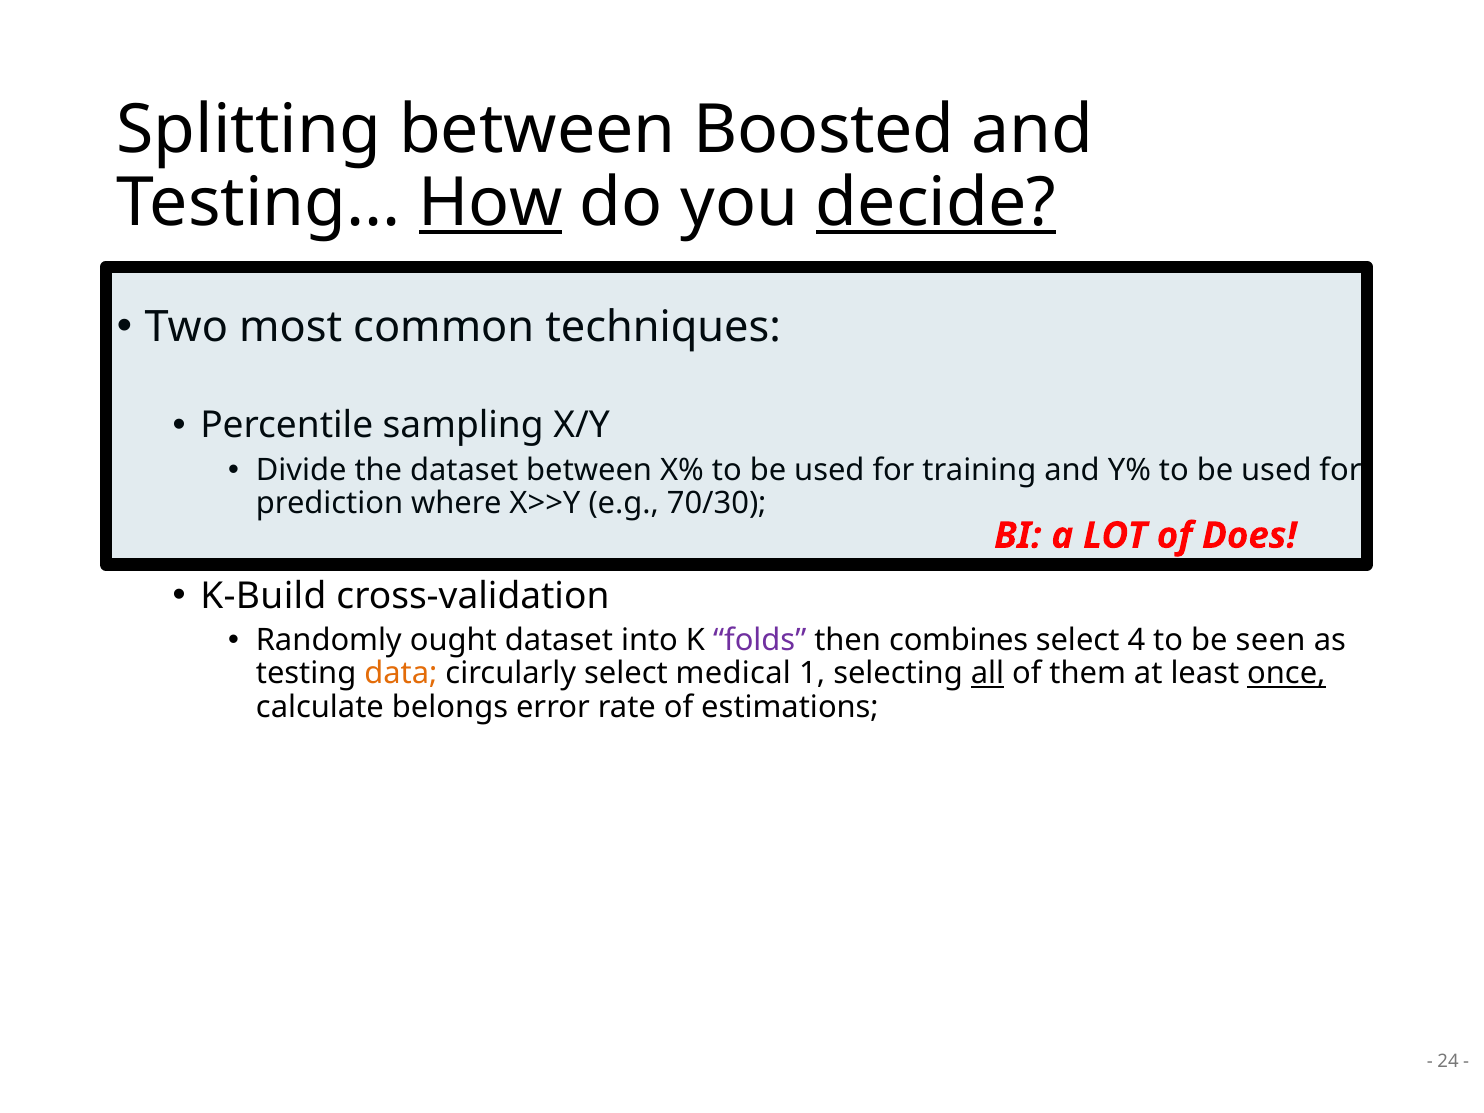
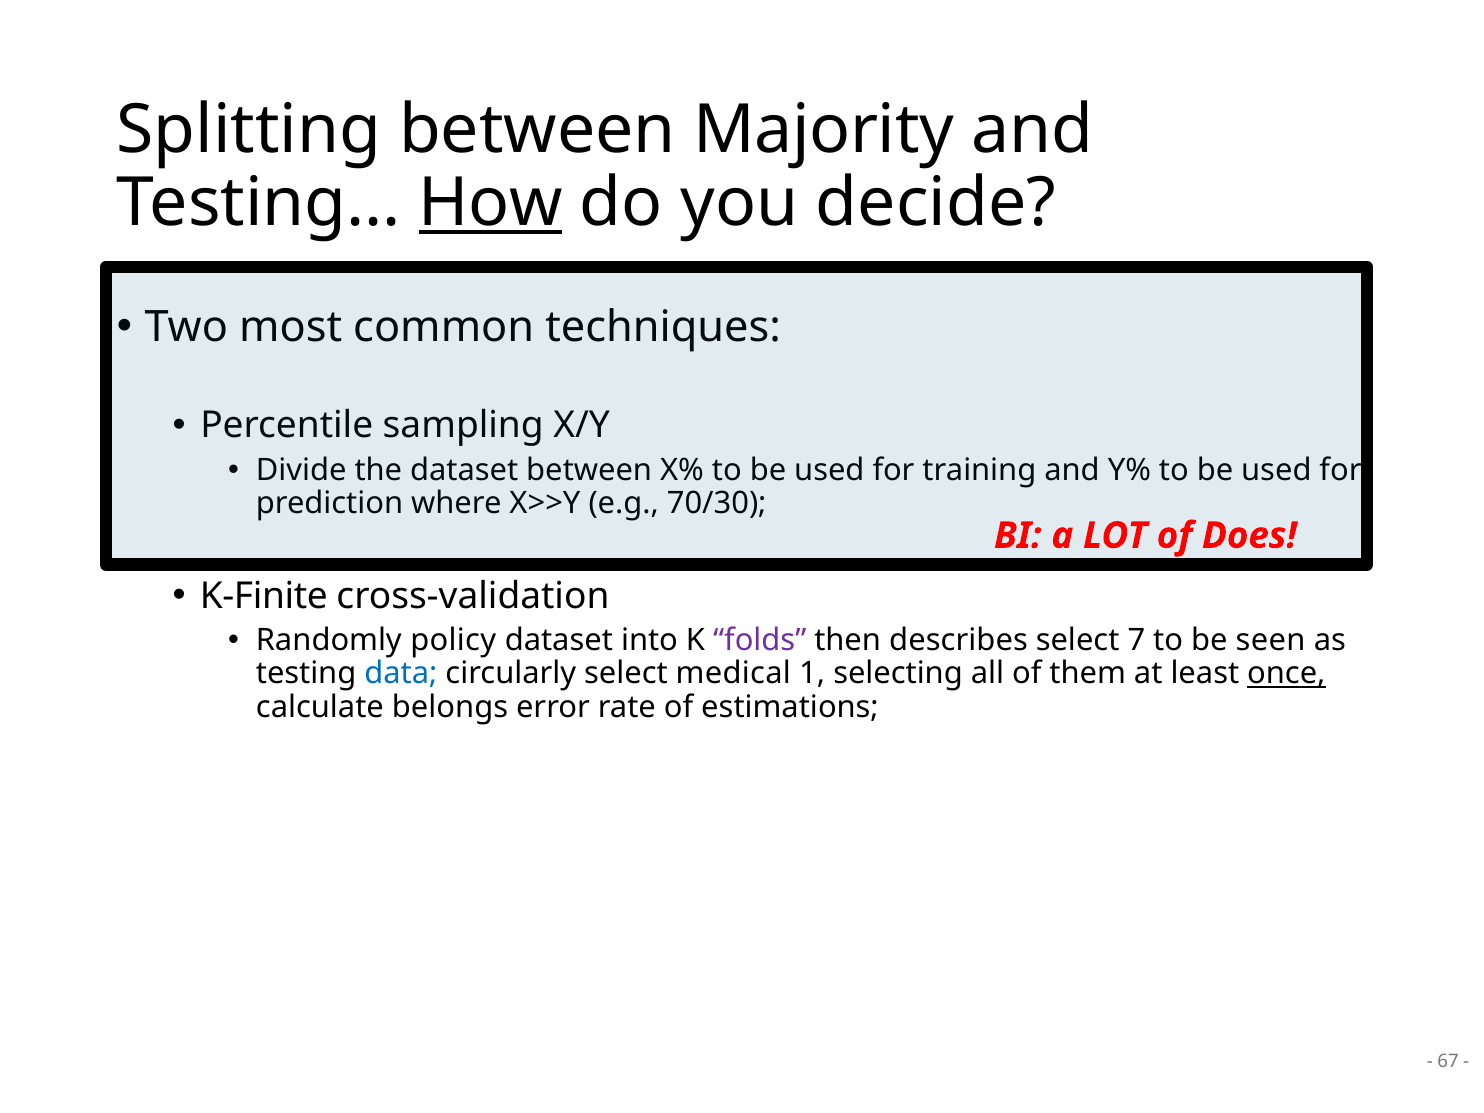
Boosted: Boosted -> Majority
decide underline: present -> none
K-Build: K-Build -> K-Finite
ought: ought -> policy
combines: combines -> describes
4: 4 -> 7
data colour: orange -> blue
all underline: present -> none
24: 24 -> 67
